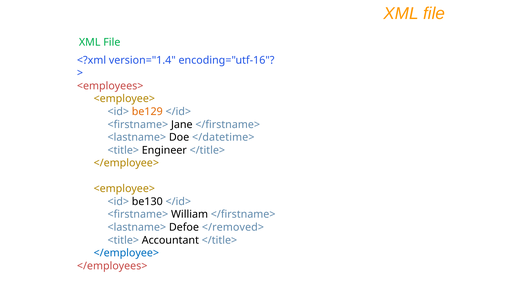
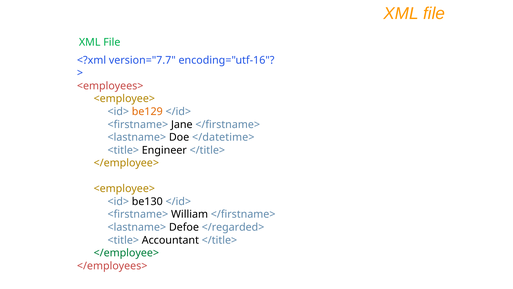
version="1.4: version="1.4 -> version="7.7
</removed>: </removed> -> </regarded>
</employee> at (126, 253) colour: blue -> green
